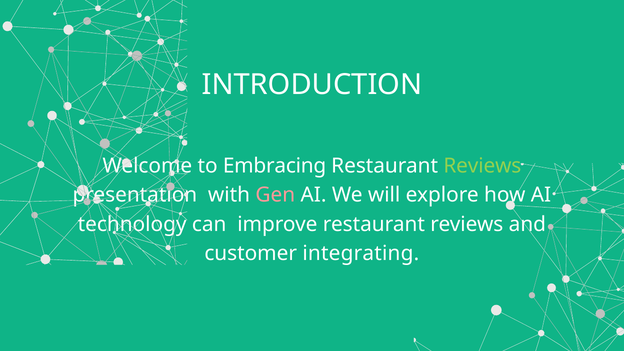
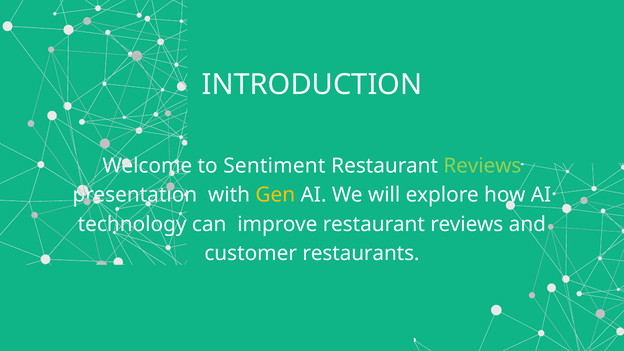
Embracing: Embracing -> Sentiment
Gen colour: pink -> yellow
integrating: integrating -> restaurants
